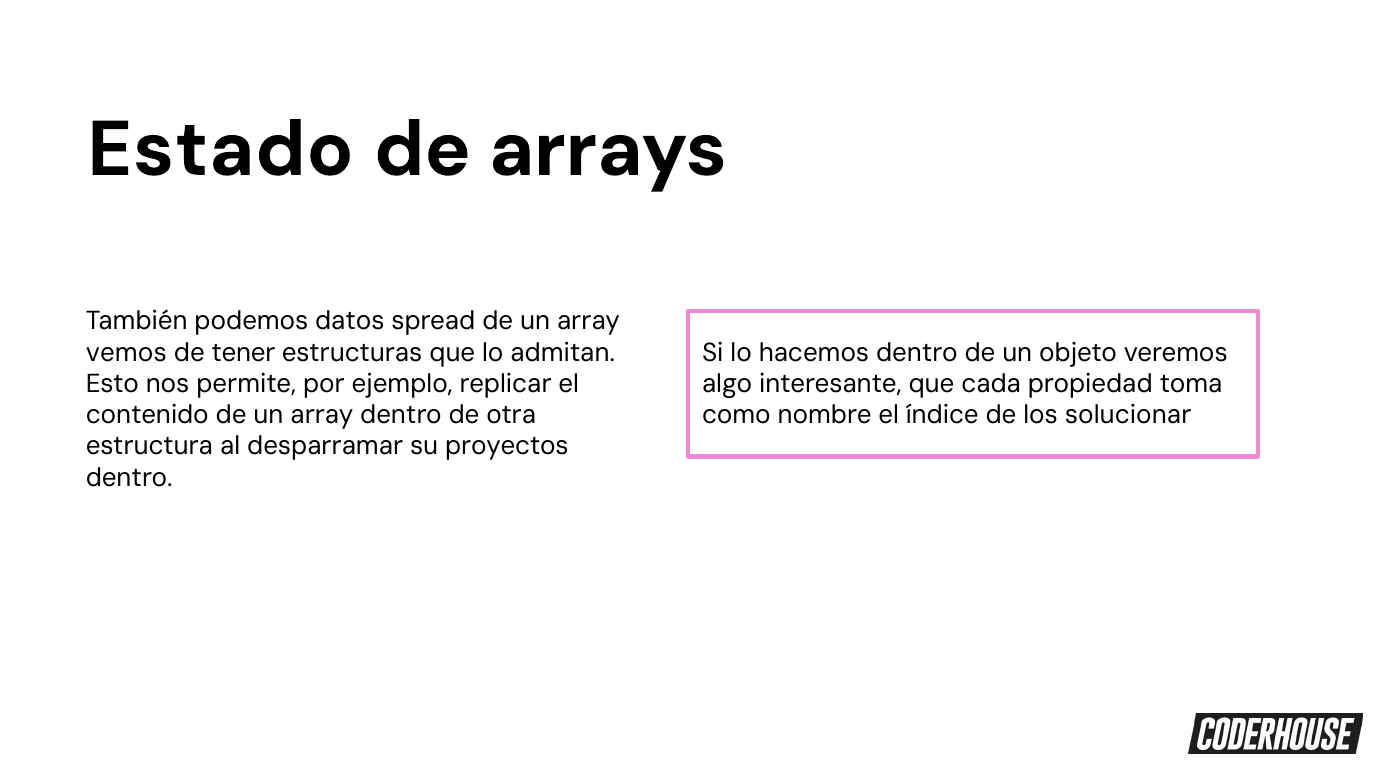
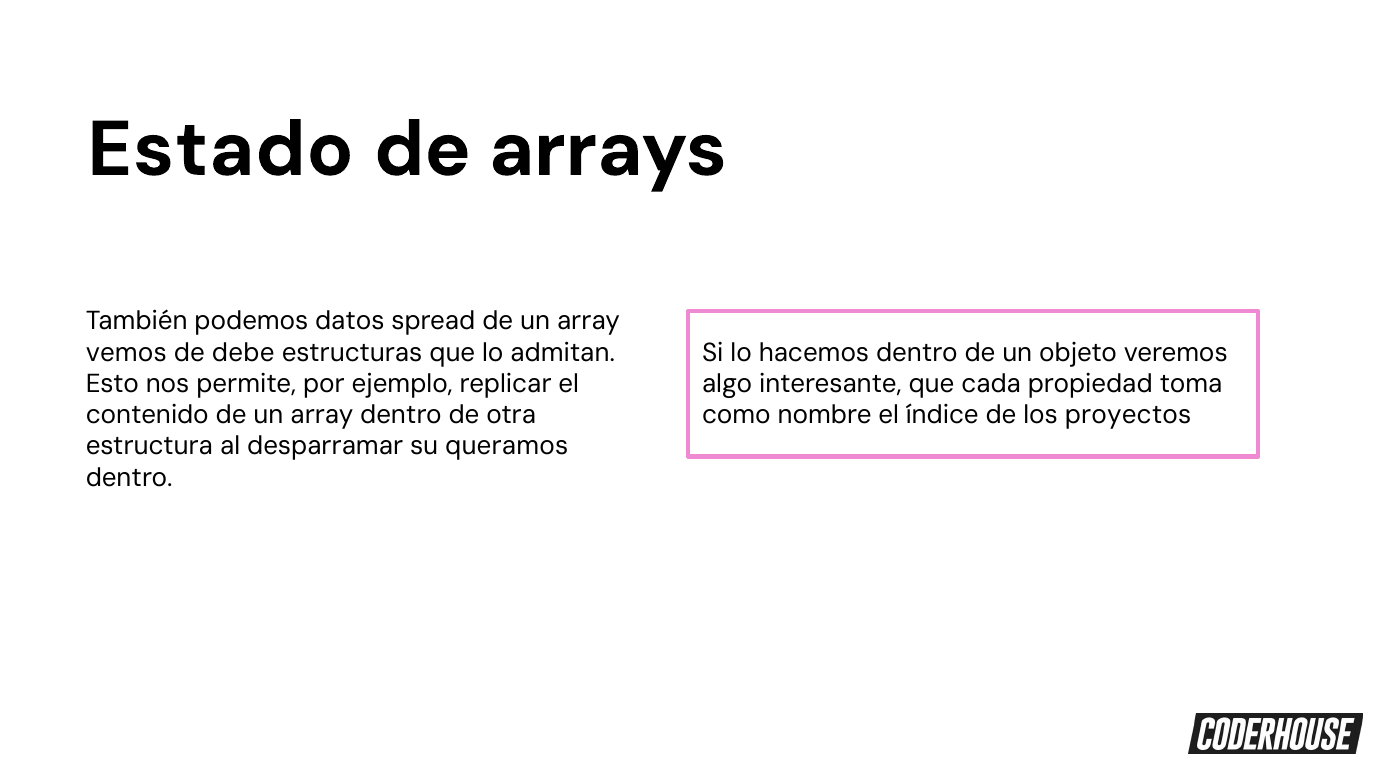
tener: tener -> debe
solucionar: solucionar -> proyectos
proyectos: proyectos -> queramos
